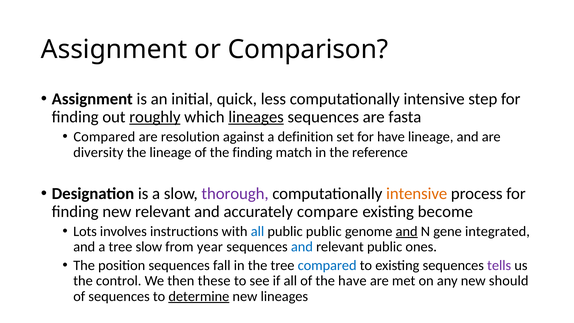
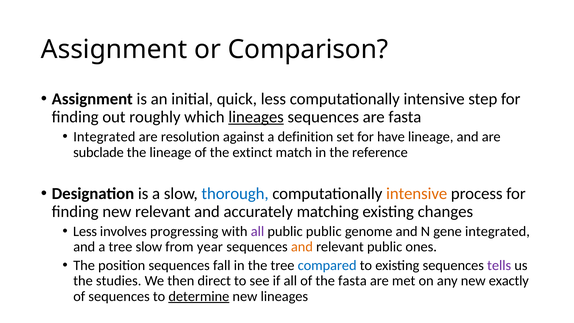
roughly underline: present -> none
Compared at (104, 137): Compared -> Integrated
diversity: diversity -> subclade
the finding: finding -> extinct
thorough colour: purple -> blue
compare: compare -> matching
become: become -> changes
Lots at (85, 231): Lots -> Less
instructions: instructions -> progressing
all at (257, 231) colour: blue -> purple
and at (407, 231) underline: present -> none
and at (302, 247) colour: blue -> orange
control: control -> studies
these: these -> direct
the have: have -> fasta
should: should -> exactly
